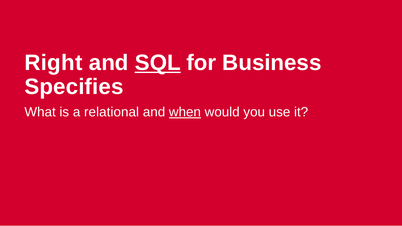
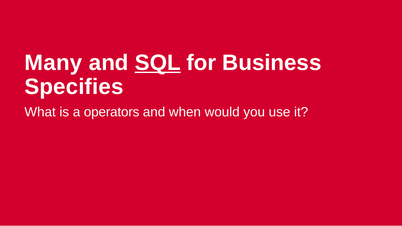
Right: Right -> Many
relational: relational -> operators
when underline: present -> none
